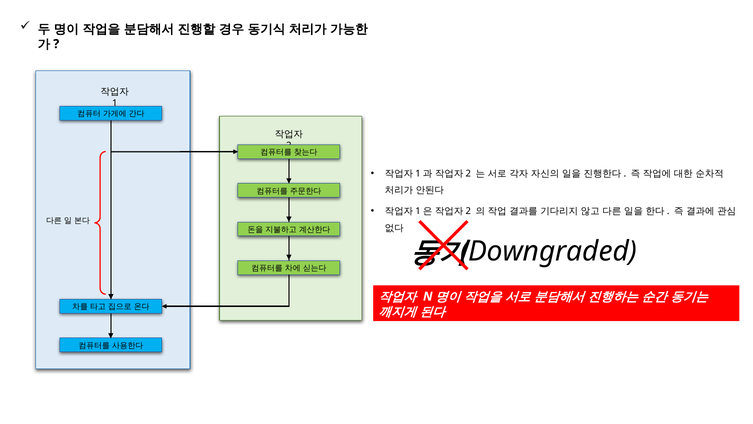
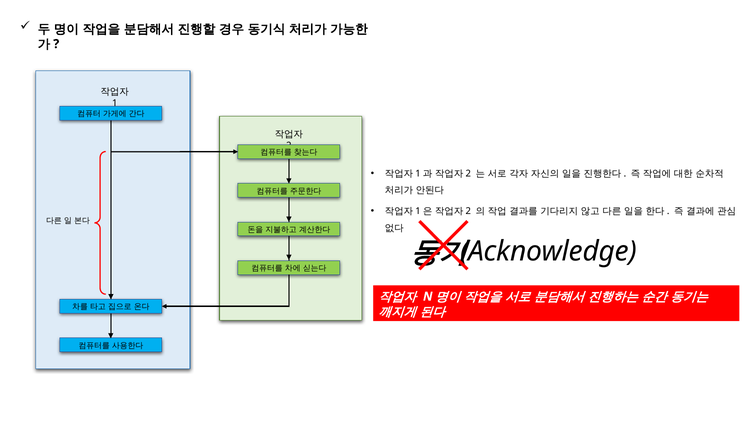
Downgraded: Downgraded -> Acknowledge
